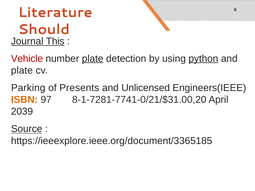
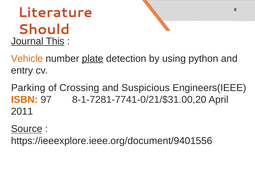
Vehicle colour: red -> orange
python underline: present -> none
plate at (22, 70): plate -> entry
Presents: Presents -> Crossing
Unlicensed: Unlicensed -> Suspicious
2039: 2039 -> 2011
https://ieeexplore.ieee.org/document/3365185: https://ieeexplore.ieee.org/document/3365185 -> https://ieeexplore.ieee.org/document/9401556
